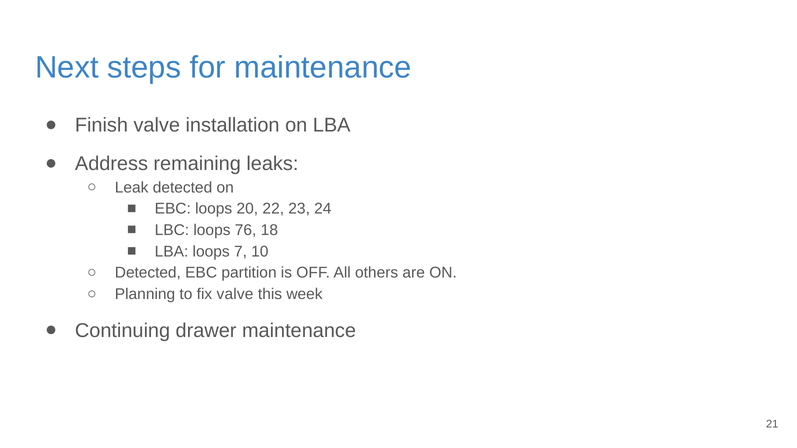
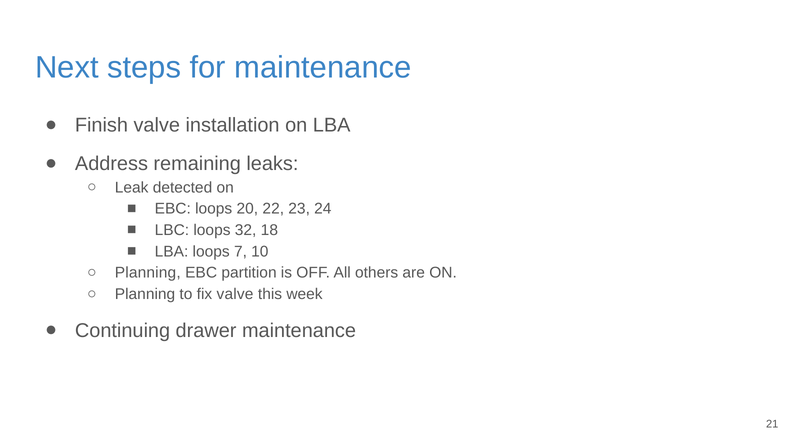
76: 76 -> 32
Detected at (148, 273): Detected -> Planning
